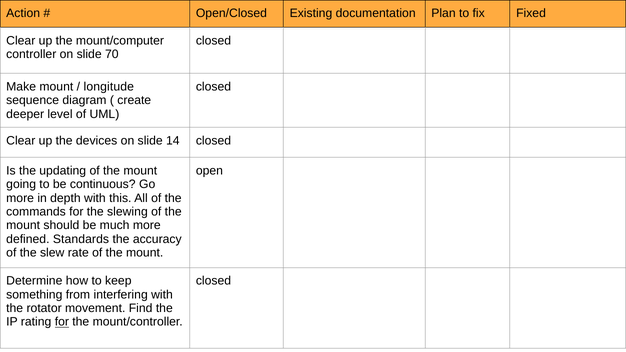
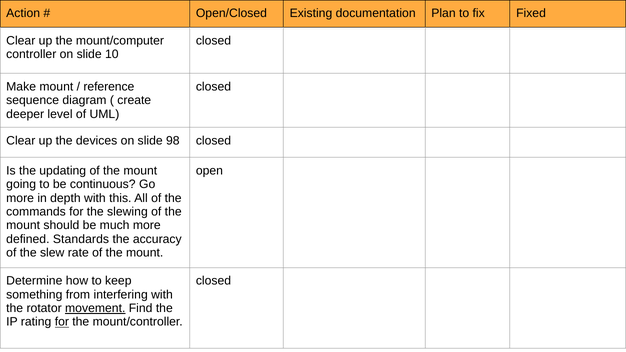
70: 70 -> 10
longitude: longitude -> reference
14: 14 -> 98
movement underline: none -> present
